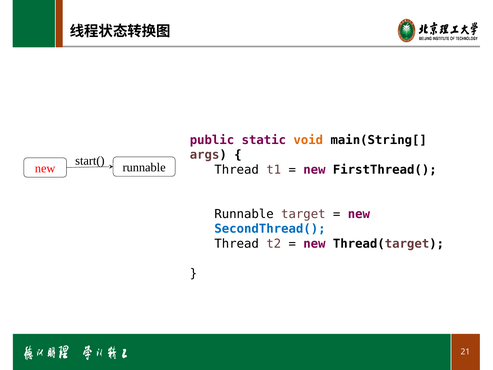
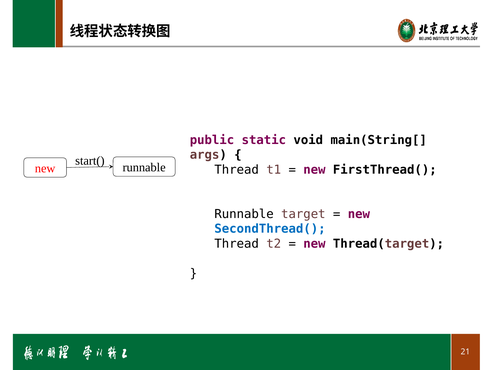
void colour: orange -> black
